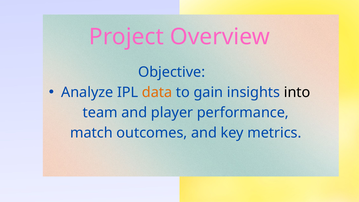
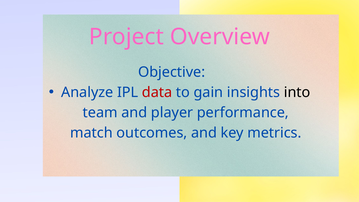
data colour: orange -> red
